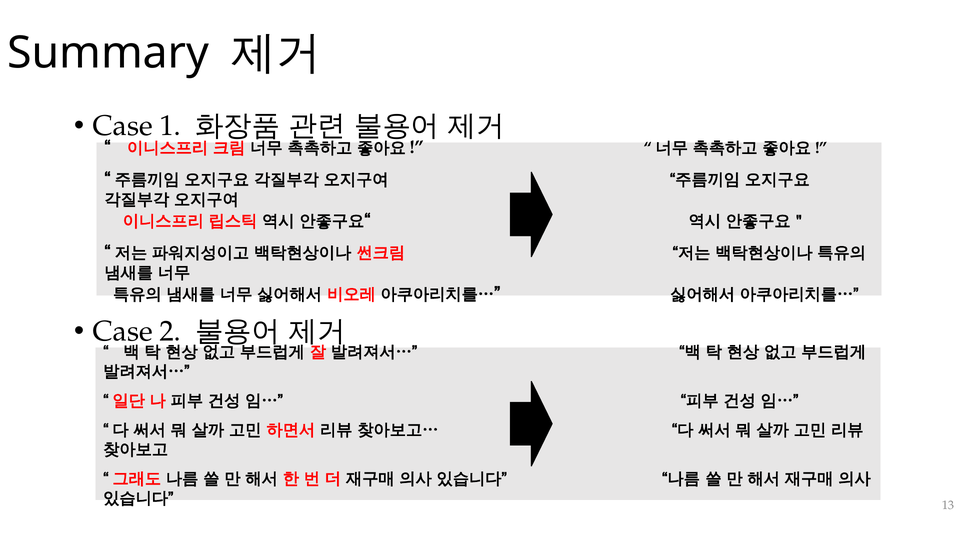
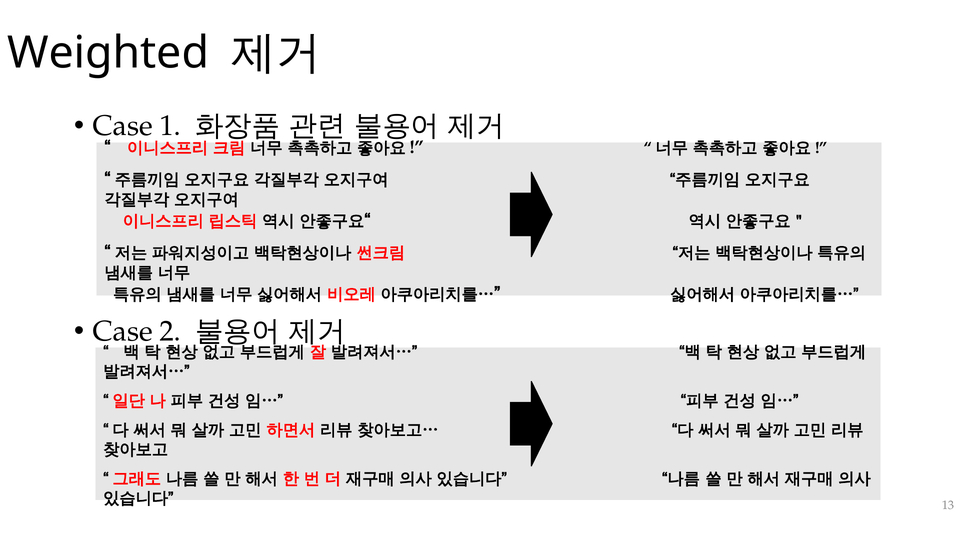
Summary: Summary -> Weighted
